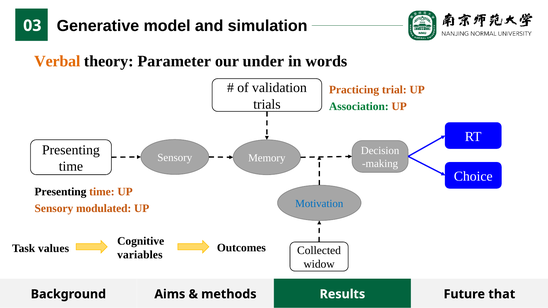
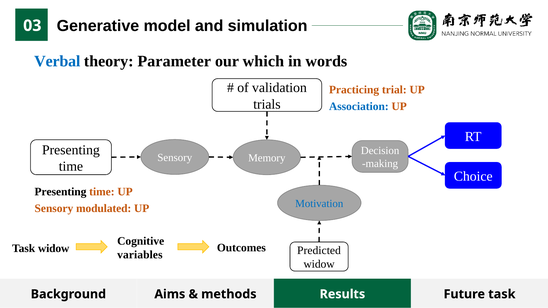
Verbal colour: orange -> blue
under: under -> which
Association colour: green -> blue
Task values: values -> widow
Collected: Collected -> Predicted
Future that: that -> task
